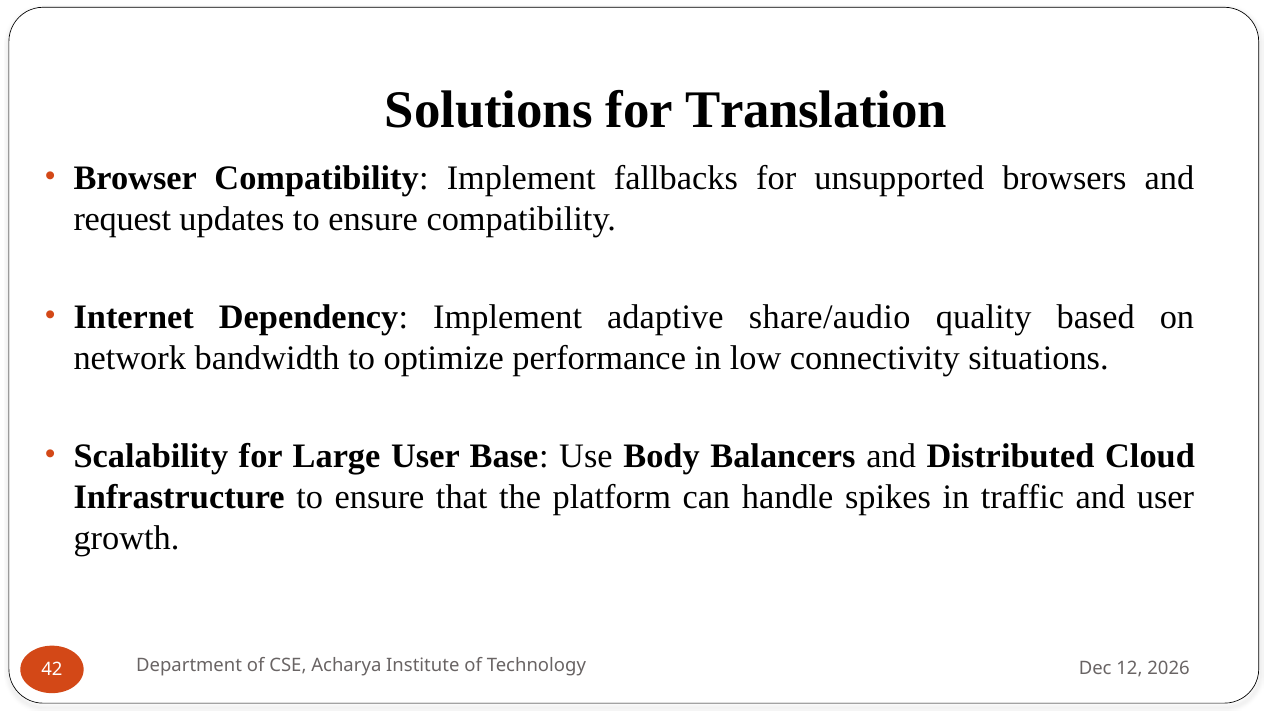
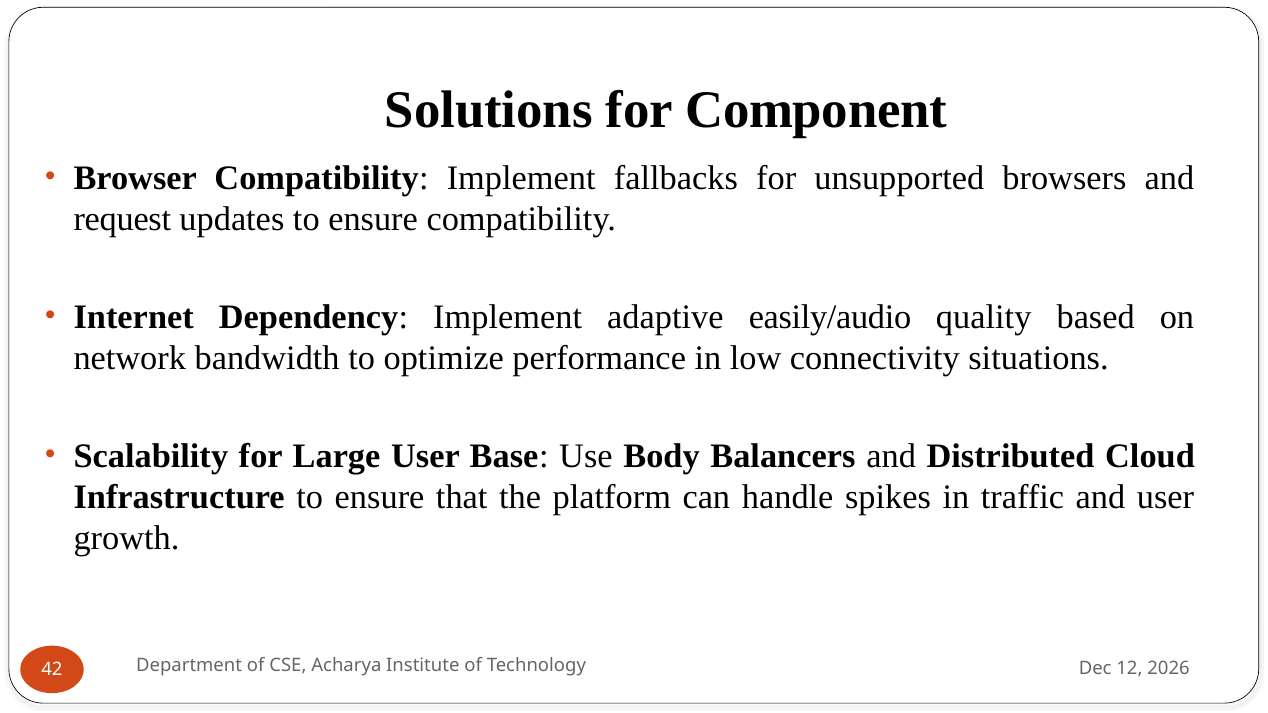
Translation: Translation -> Component
share/audio: share/audio -> easily/audio
